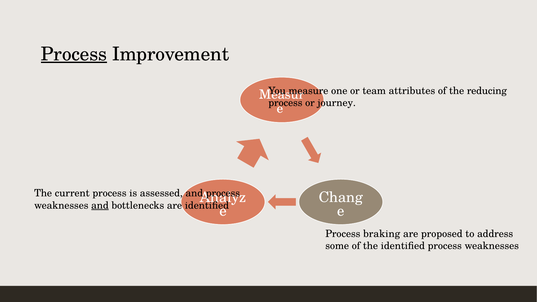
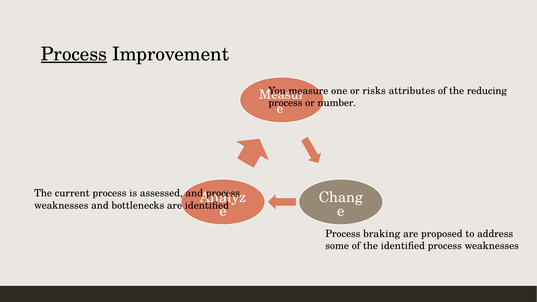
team: team -> risks
journey: journey -> number
and at (100, 205) underline: present -> none
